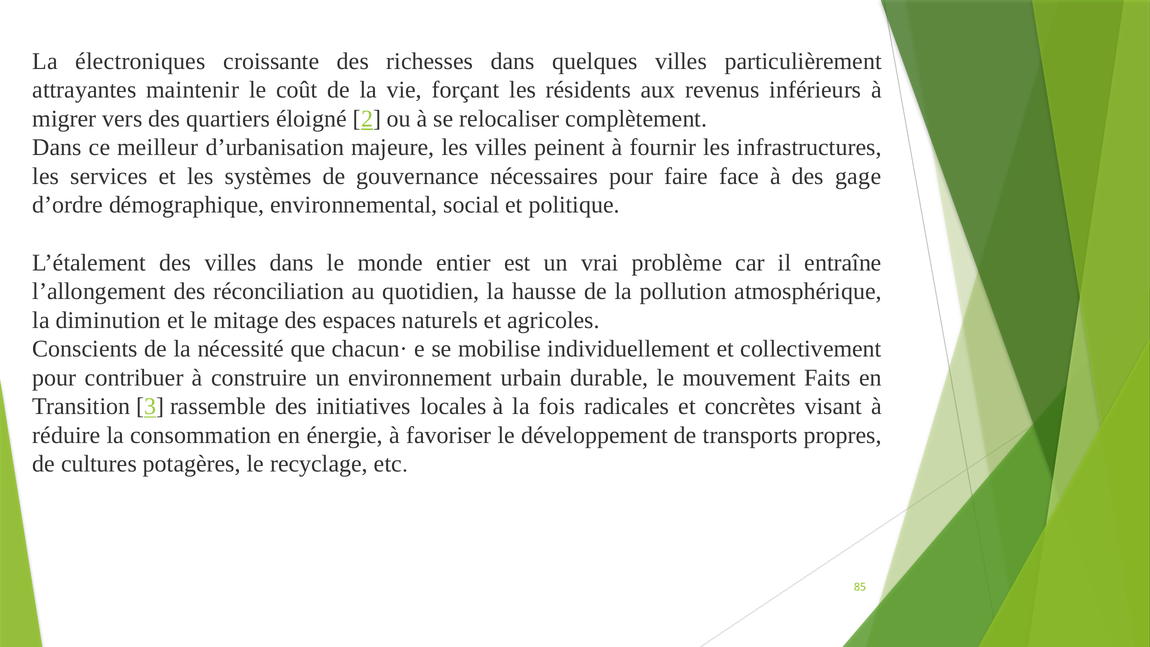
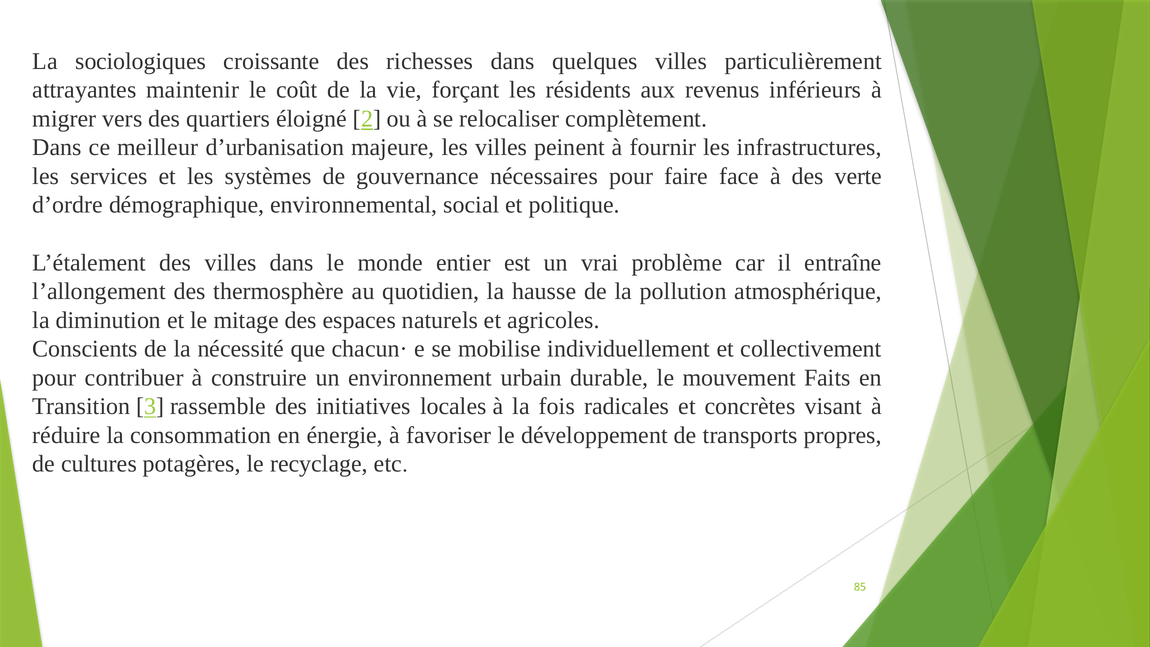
électroniques: électroniques -> sociologiques
gage: gage -> verte
réconciliation: réconciliation -> thermosphère
